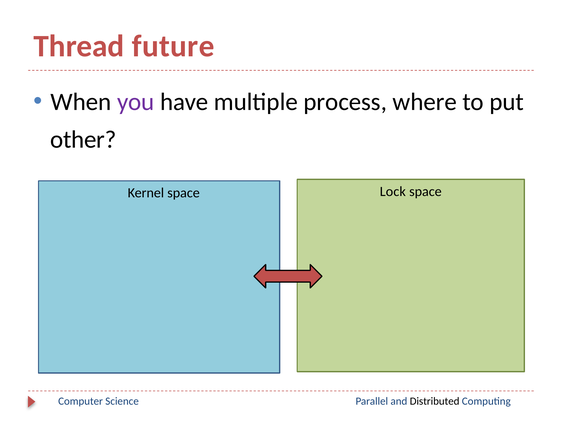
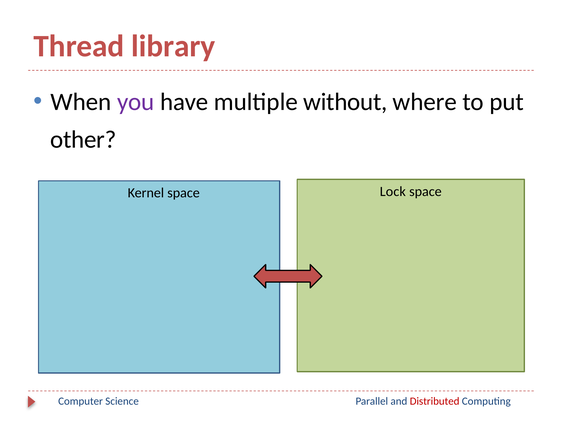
future: future -> library
process: process -> without
Distributed colour: black -> red
